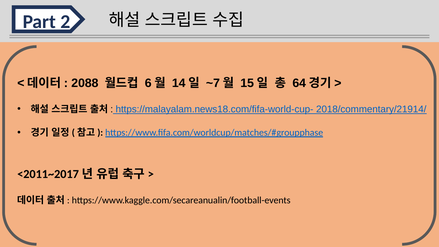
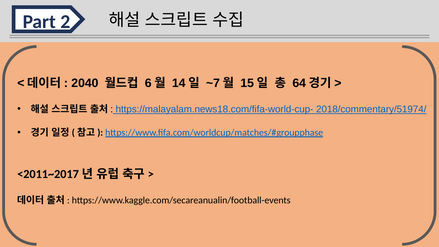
2088: 2088 -> 2040
2018/commentary/21914/: 2018/commentary/21914/ -> 2018/commentary/51974/
